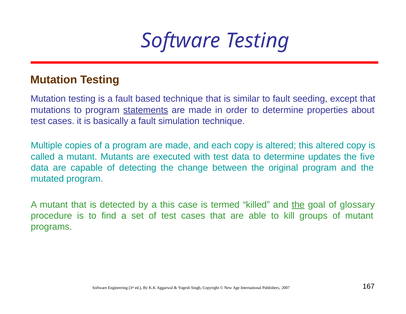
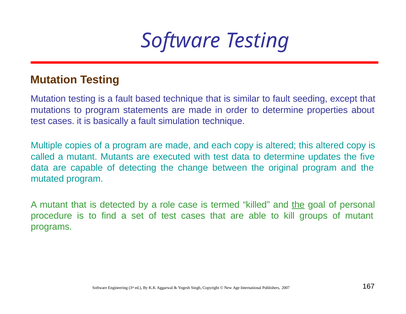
statements underline: present -> none
a this: this -> role
glossary: glossary -> personal
